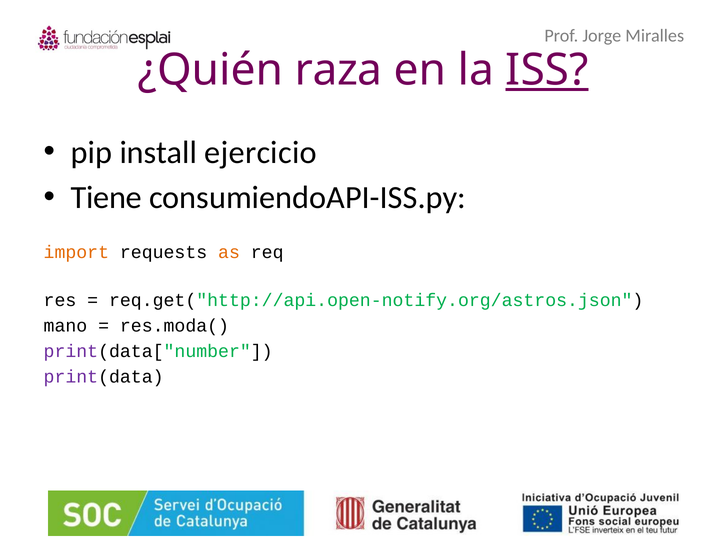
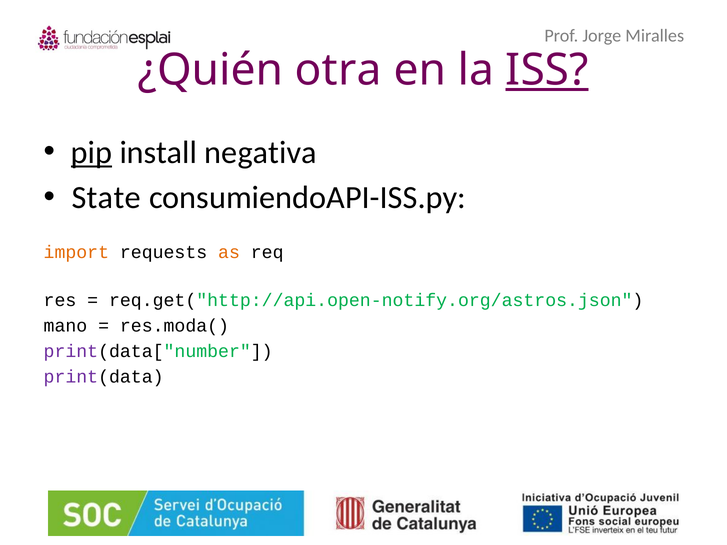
raza: raza -> otra
pip underline: none -> present
ejercicio: ejercicio -> negativa
Tiene: Tiene -> State
